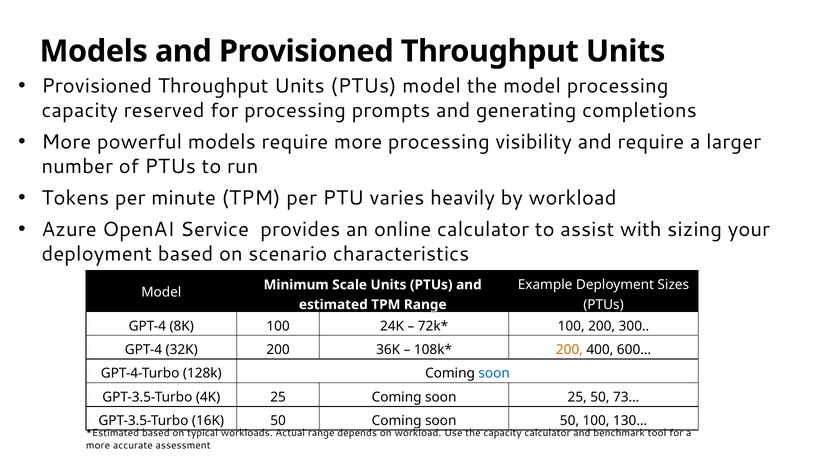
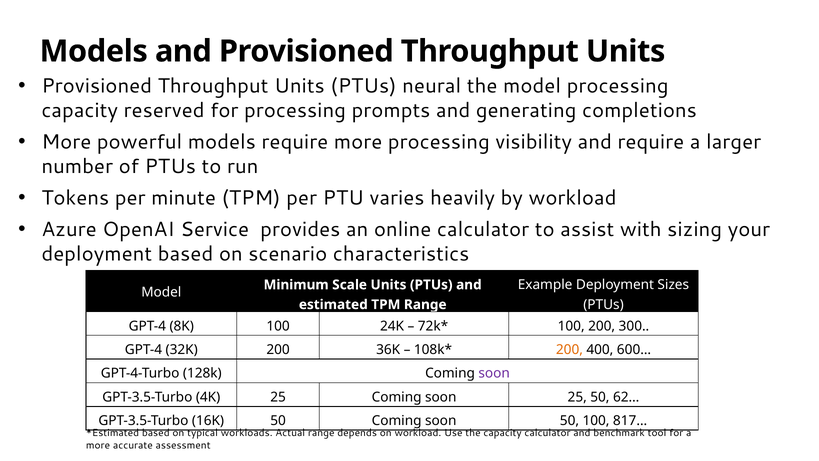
PTUs model: model -> neural
soon at (494, 373) colour: blue -> purple
73…: 73… -> 62…
130…: 130… -> 817…
